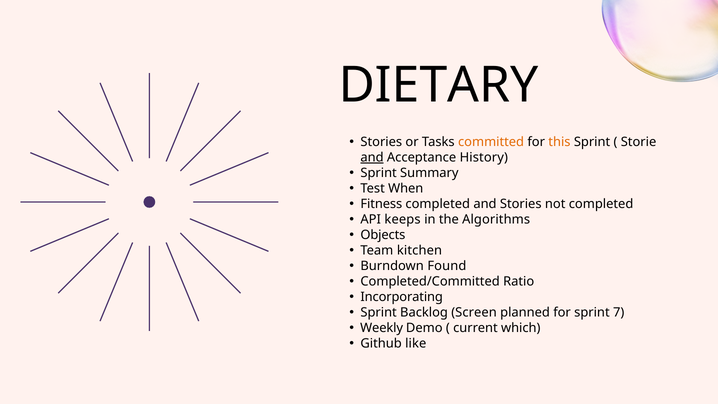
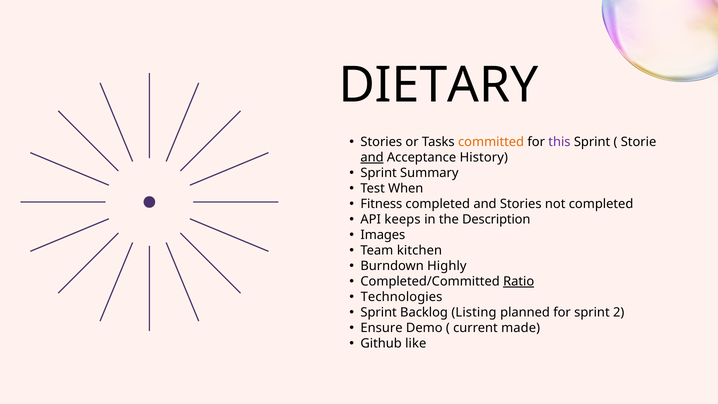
this colour: orange -> purple
Algorithms: Algorithms -> Description
Objects: Objects -> Images
Found: Found -> Highly
Ratio underline: none -> present
Incorporating: Incorporating -> Technologies
Screen: Screen -> Listing
7: 7 -> 2
Weekly: Weekly -> Ensure
which: which -> made
